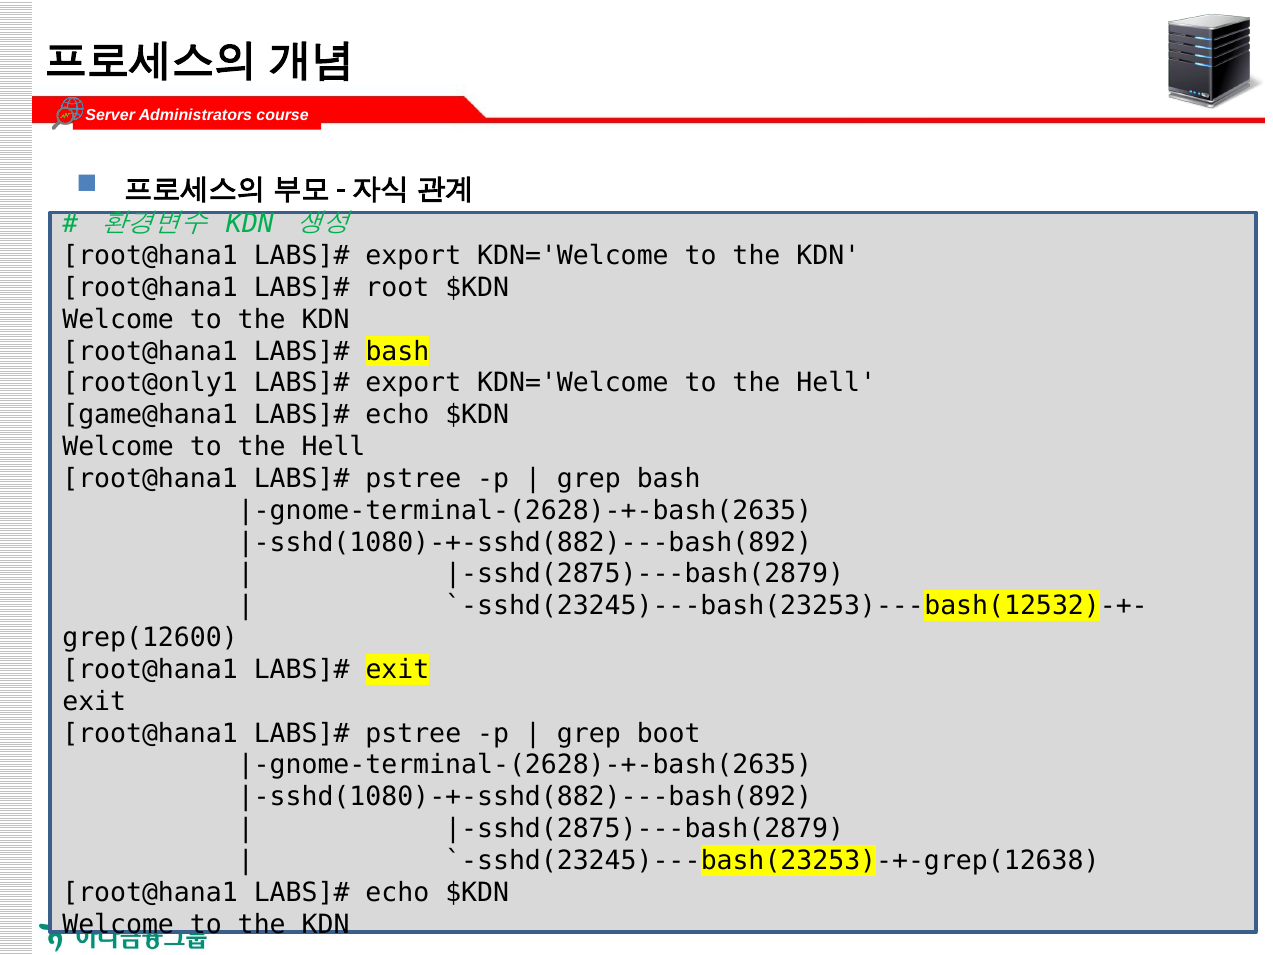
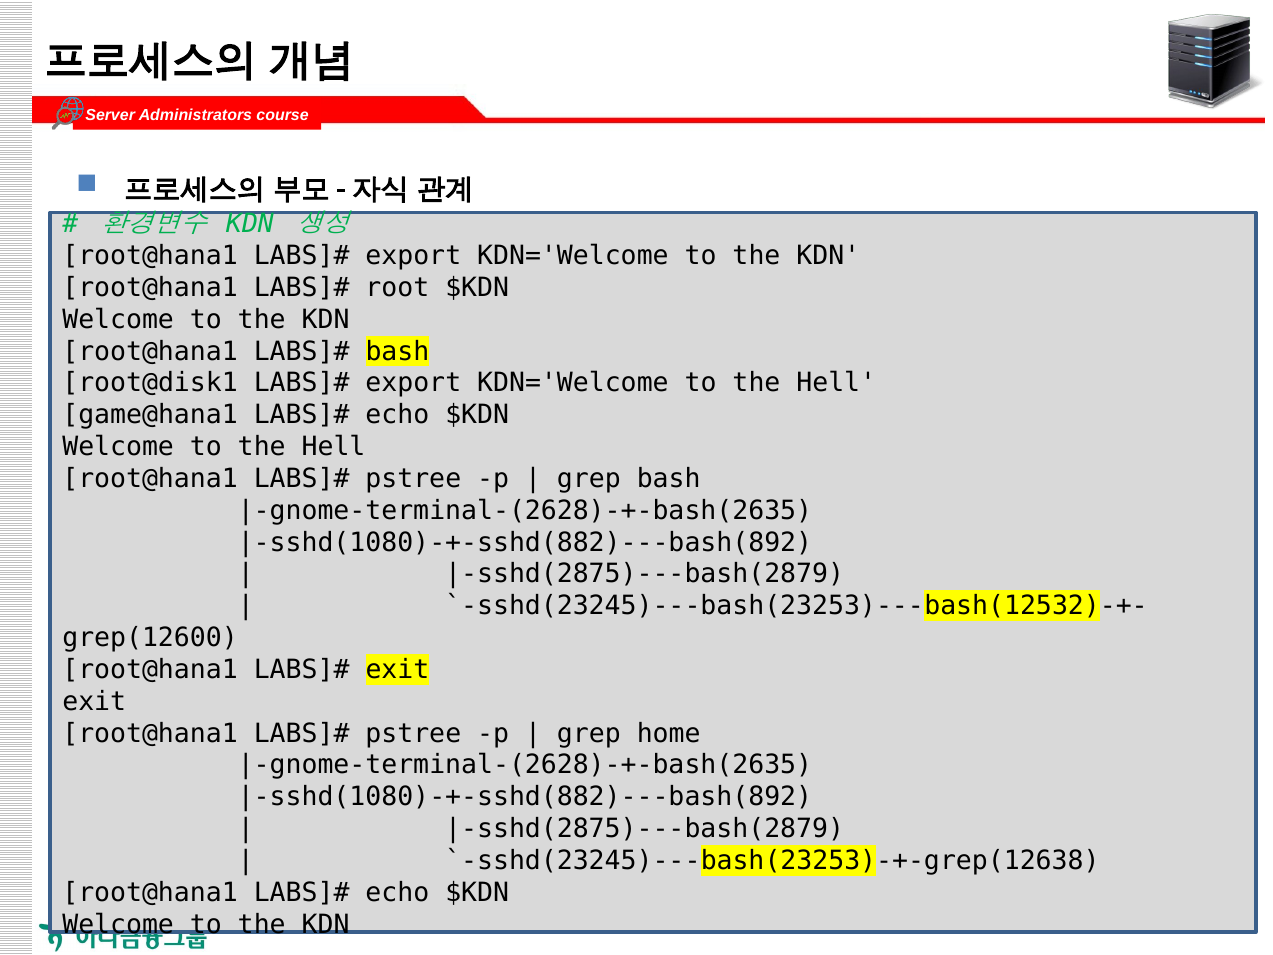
root@only1: root@only1 -> root@disk1
boot: boot -> home
